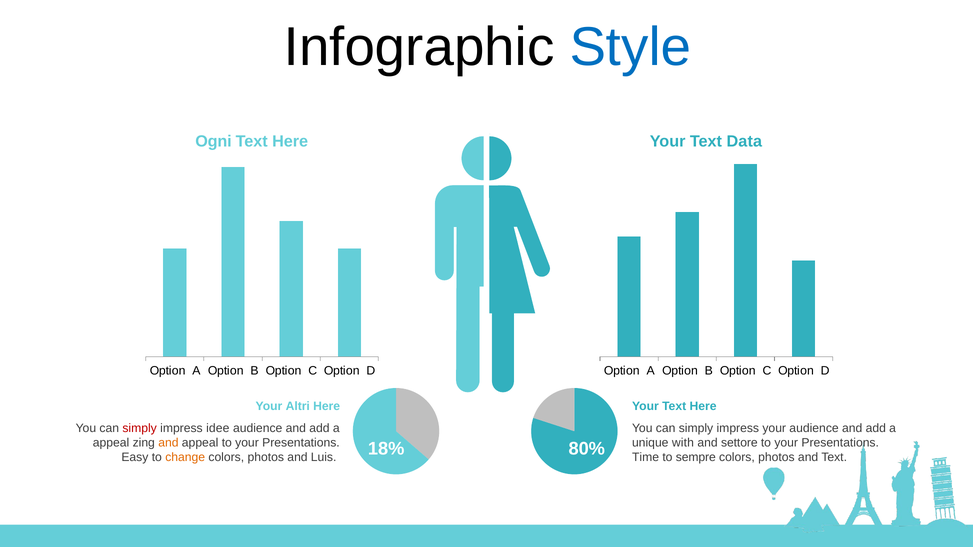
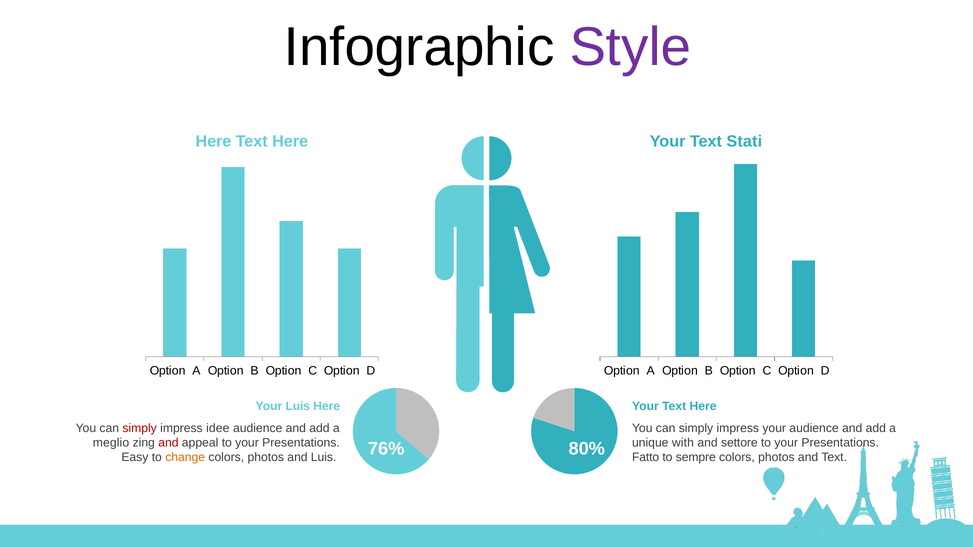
Style colour: blue -> purple
Ogni at (213, 142): Ogni -> Here
Data: Data -> Stati
Your Altri: Altri -> Luis
appeal at (111, 443): appeal -> meglio
and at (168, 443) colour: orange -> red
18%: 18% -> 76%
Time: Time -> Fatto
